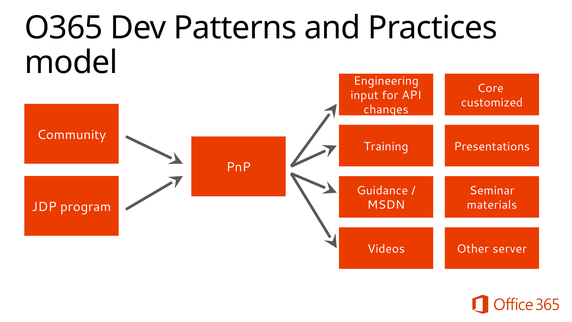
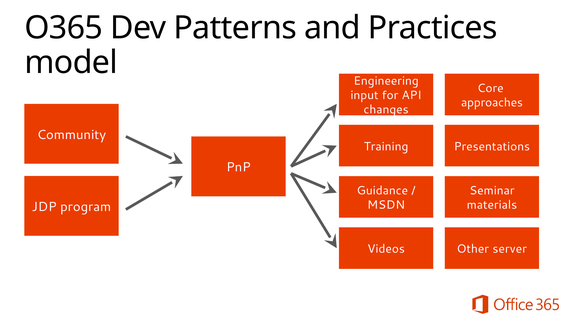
customized: customized -> approaches
